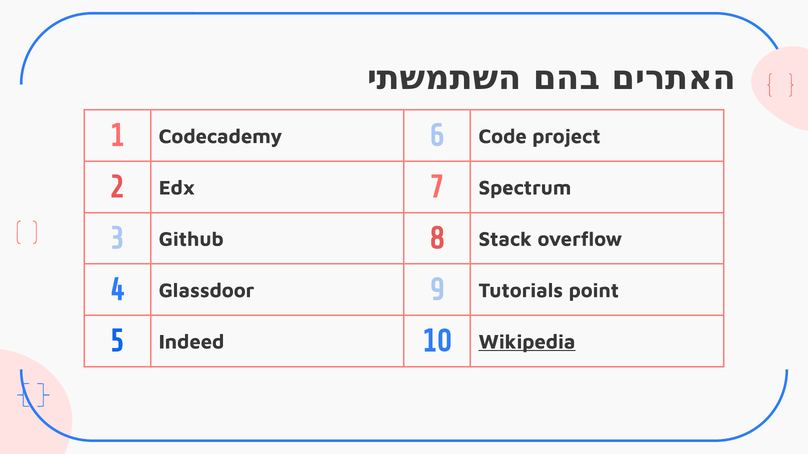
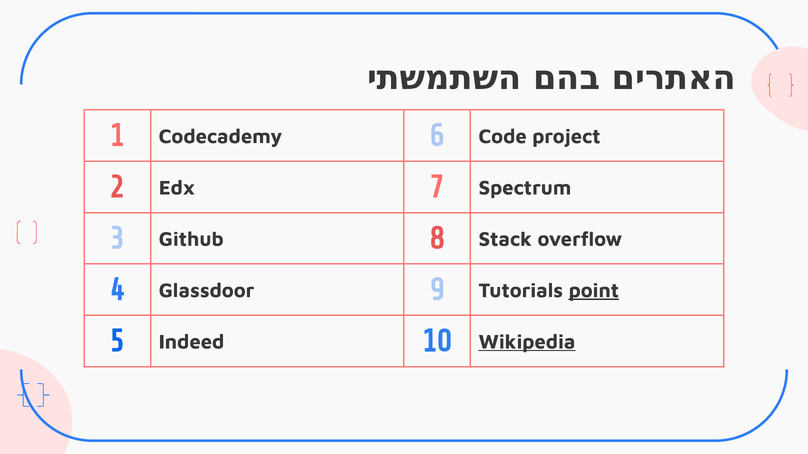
point underline: none -> present
